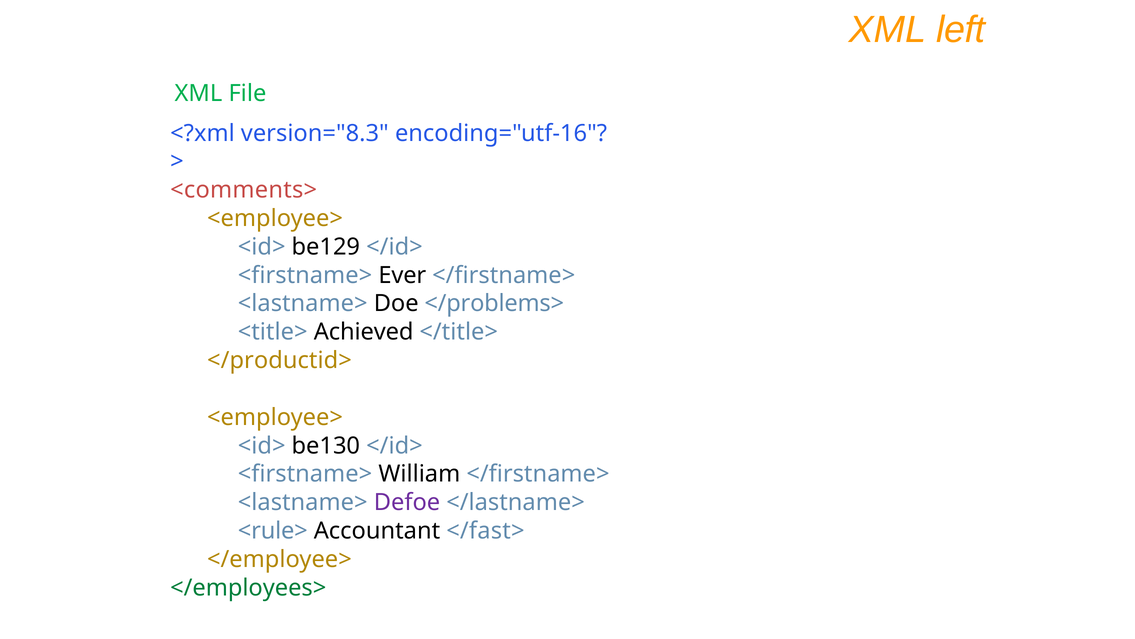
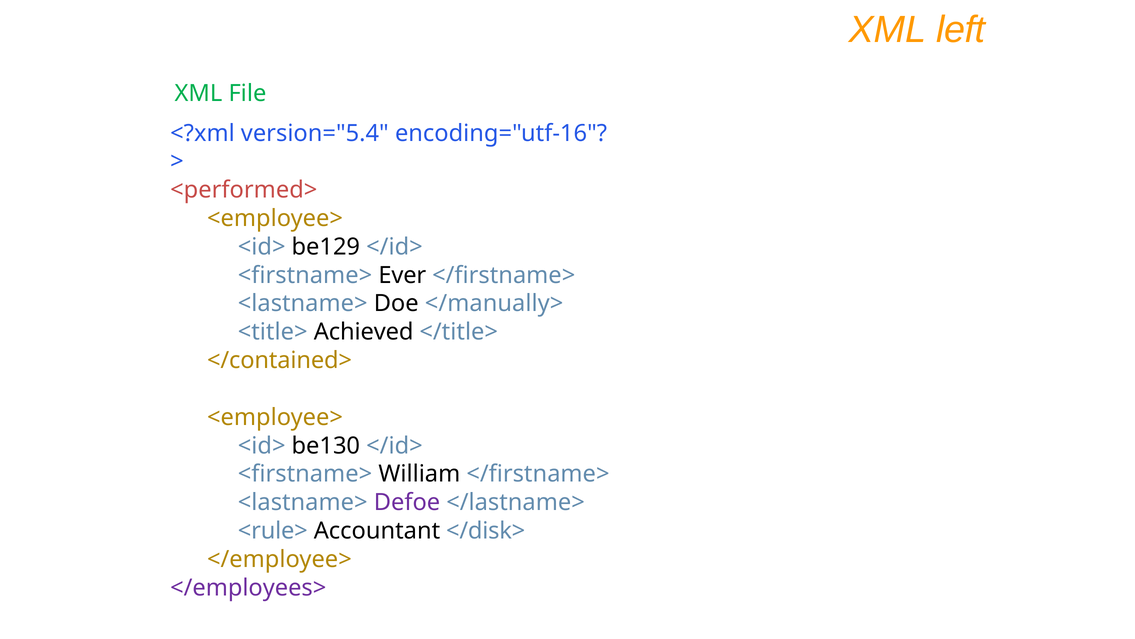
version="8.3: version="8.3 -> version="5.4
<comments>: <comments> -> <performed>
</problems>: </problems> -> </manually>
</productid>: </productid> -> </contained>
</fast>: </fast> -> </disk>
</employees> colour: green -> purple
